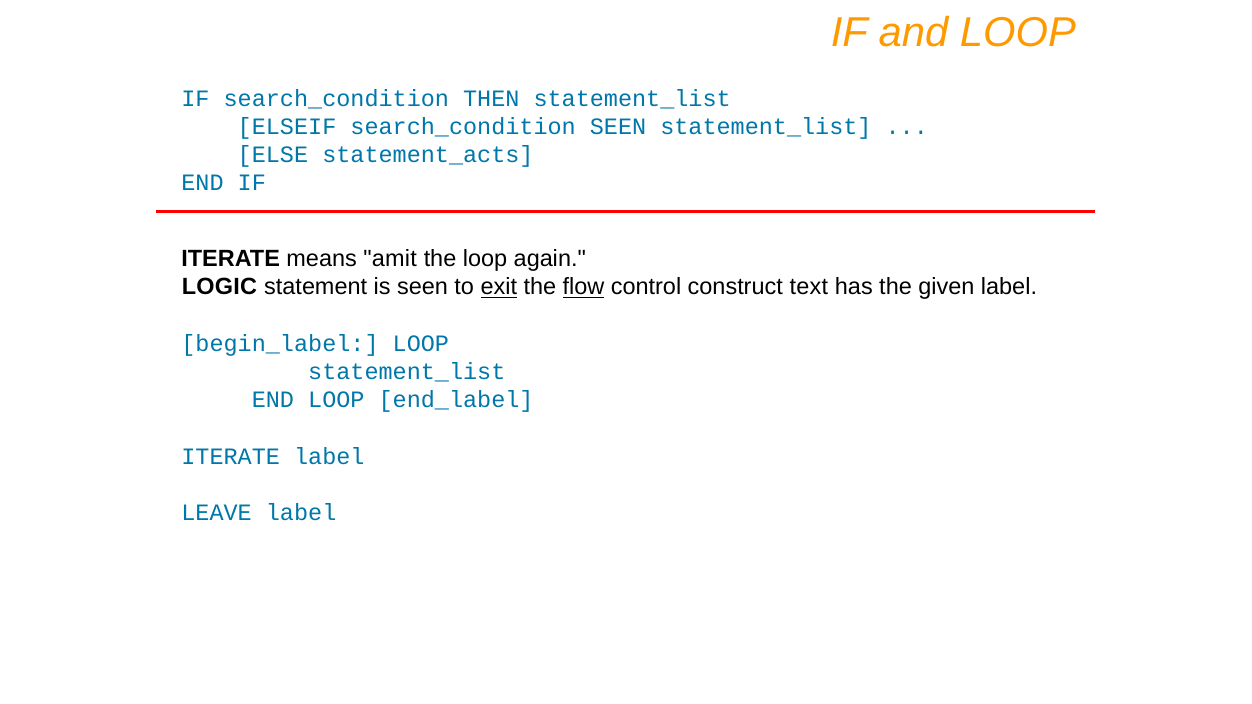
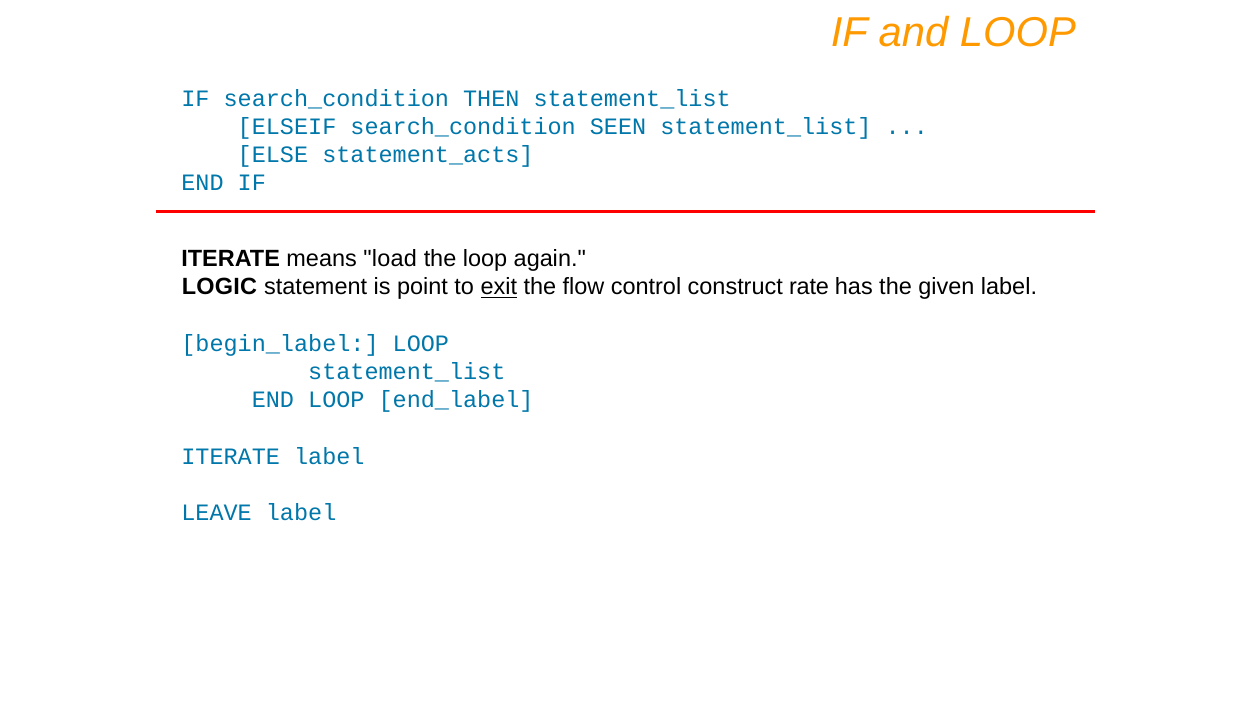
amit: amit -> load
is seen: seen -> point
flow underline: present -> none
text: text -> rate
